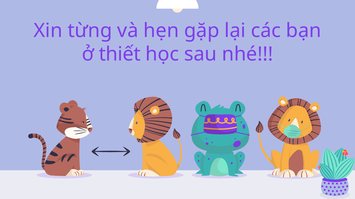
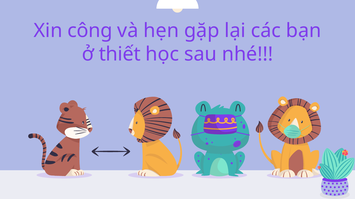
từng: từng -> công
